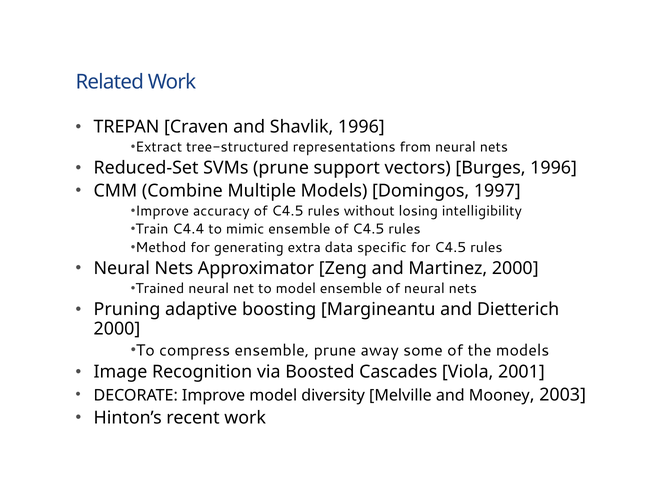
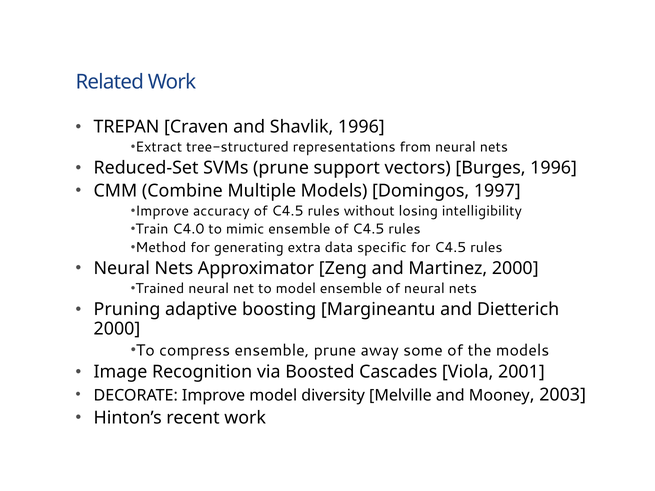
C4.4: C4.4 -> C4.0
